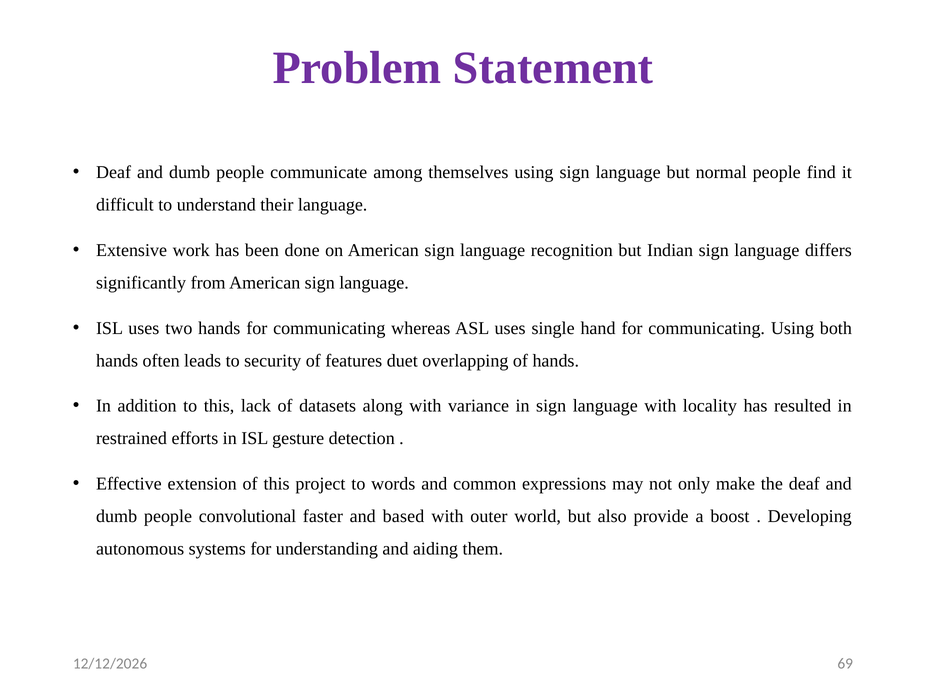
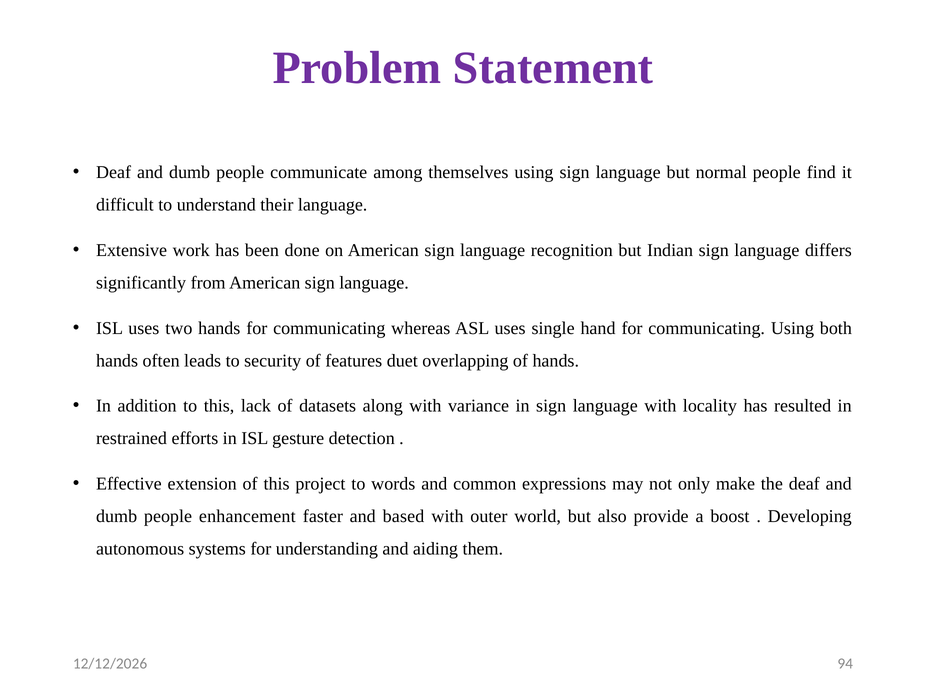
convolutional: convolutional -> enhancement
69: 69 -> 94
